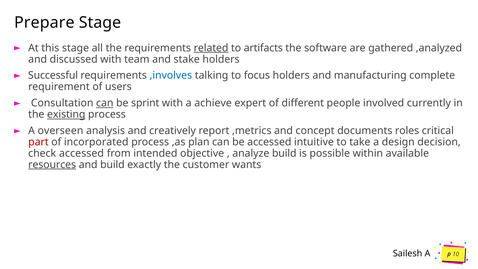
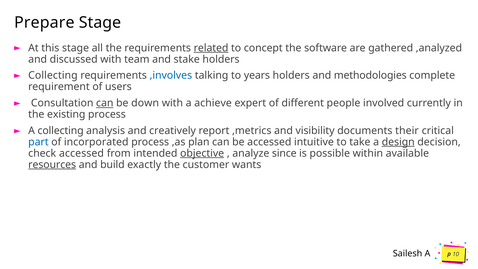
artifacts: artifacts -> concept
Successful at (53, 75): Successful -> Collecting
focus: focus -> years
manufacturing: manufacturing -> methodologies
sprint: sprint -> down
existing underline: present -> none
A overseen: overseen -> collecting
concept: concept -> visibility
roles: roles -> their
part colour: red -> blue
design underline: none -> present
objective underline: none -> present
analyze build: build -> since
